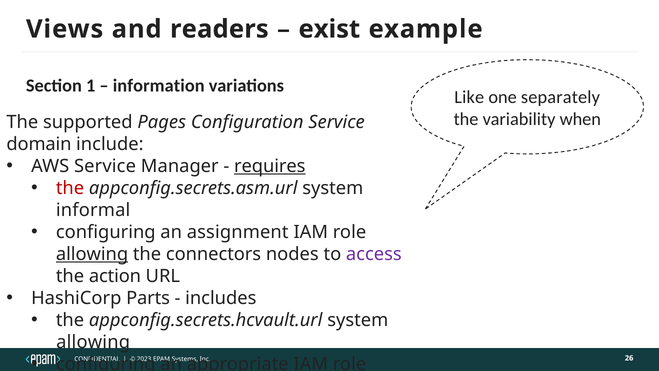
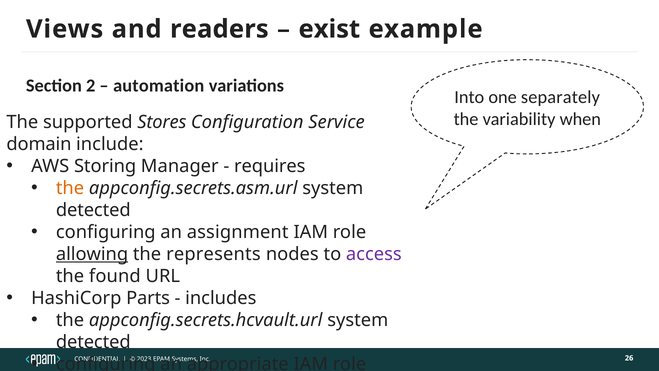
1: 1 -> 2
information: information -> automation
Like: Like -> Into
Pages: Pages -> Stores
AWS Service: Service -> Storing
requires underline: present -> none
the at (70, 188) colour: red -> orange
informal at (93, 210): informal -> detected
connectors: connectors -> represents
action: action -> found
allowing at (93, 342): allowing -> detected
